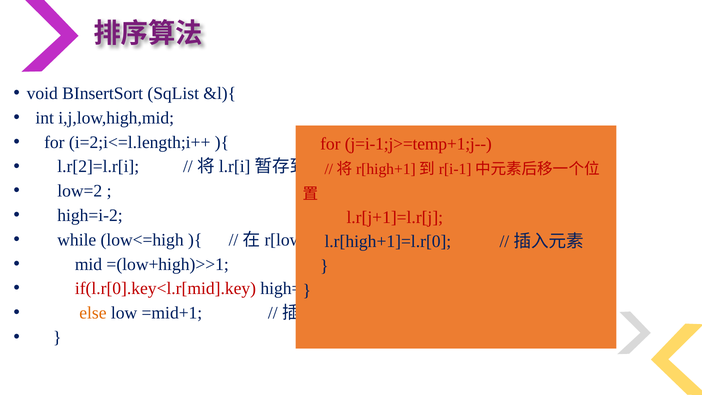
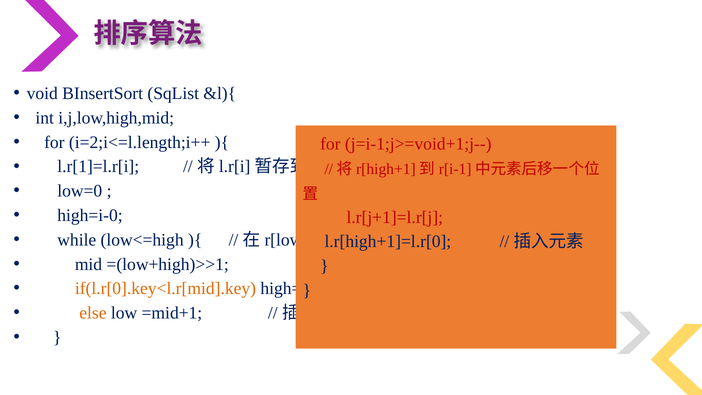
j=i-1;j>=temp+1;j--: j=i-1;j>=temp+1;j-- -> j=i-1;j>=void+1;j--
l.r[2]=l.r[i: l.r[2]=l.r[i -> l.r[1]=l.r[i
low=2: low=2 -> low=0
high=i-2: high=i-2 -> high=i-0
if(l.r[0].key<l.r[mid].key colour: red -> orange
